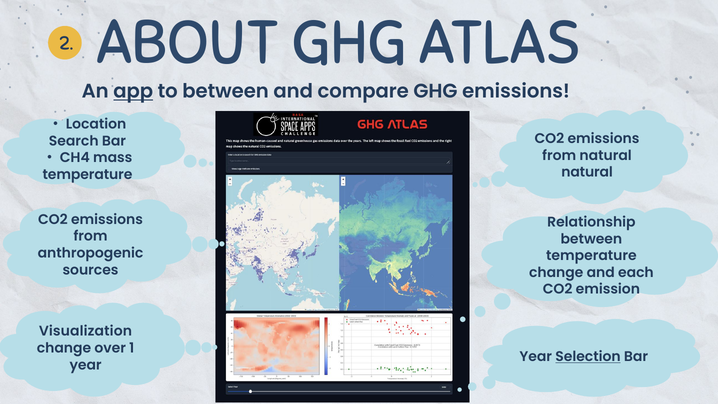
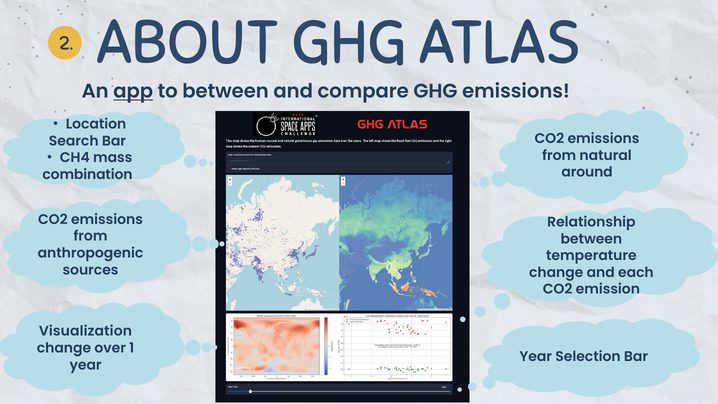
natural at (587, 172): natural -> around
temperature at (87, 174): temperature -> combination
Selection underline: present -> none
